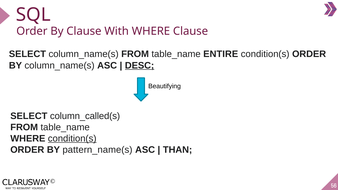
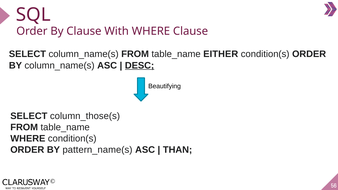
ENTIRE: ENTIRE -> EITHER
column_called(s: column_called(s -> column_those(s
condition(s at (72, 139) underline: present -> none
